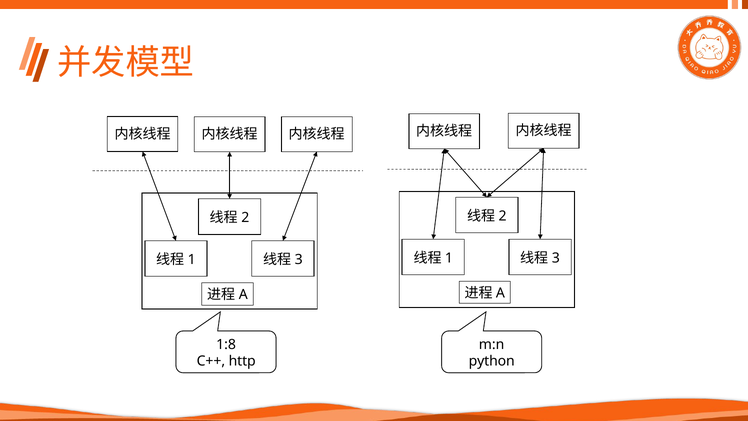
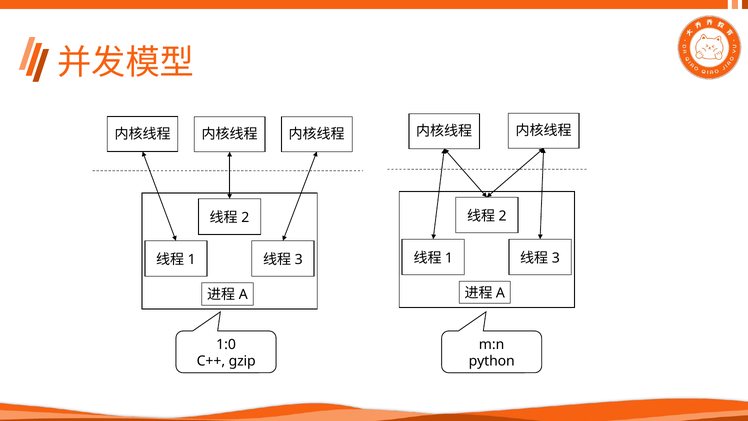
1:8: 1:8 -> 1:0
http: http -> gzip
